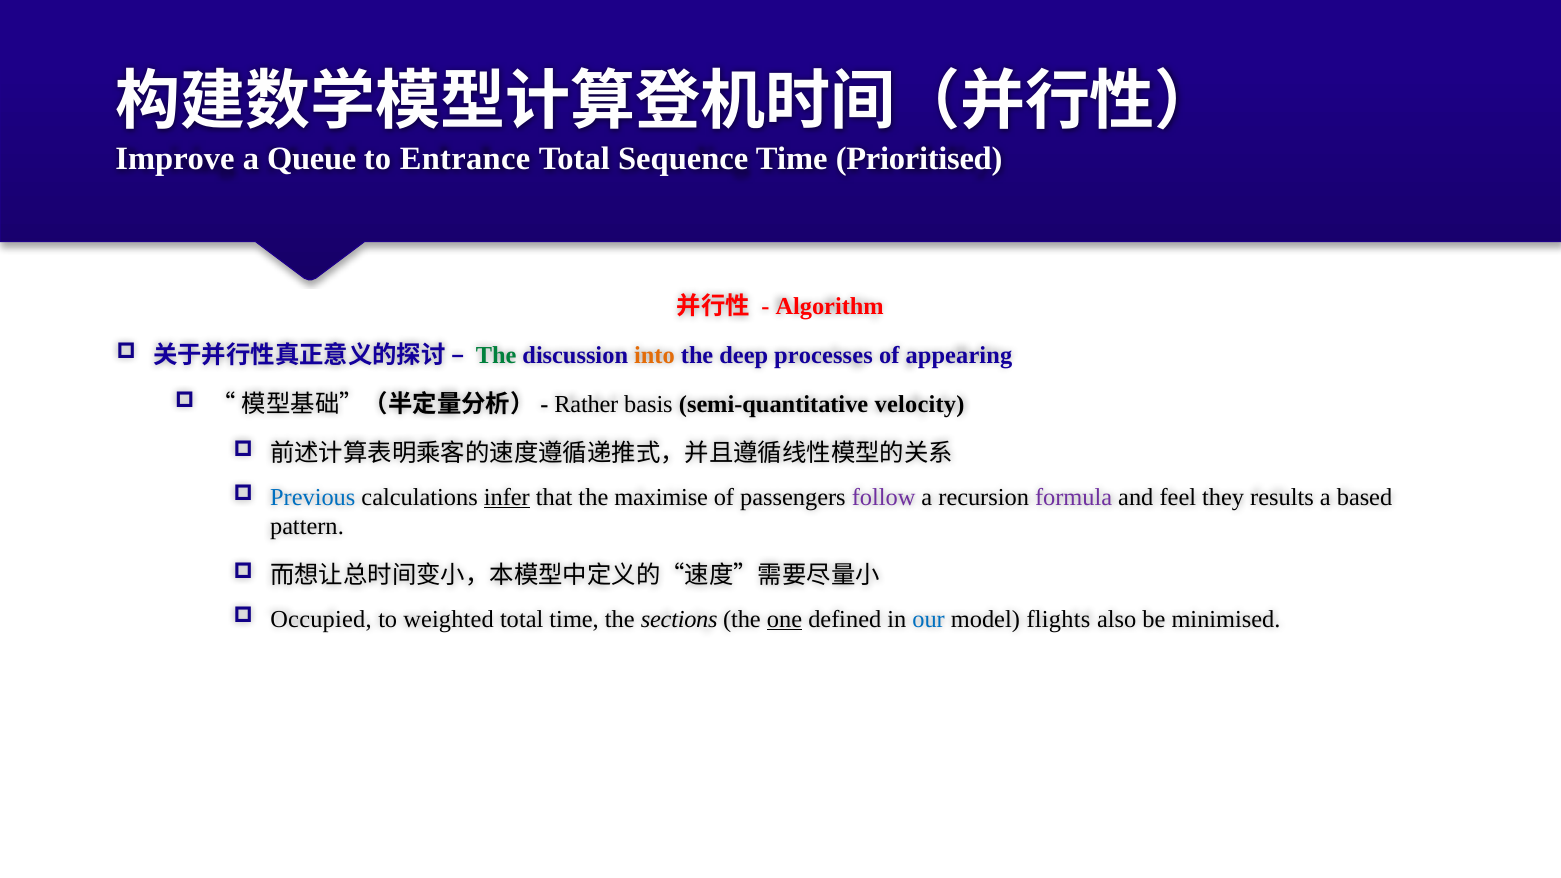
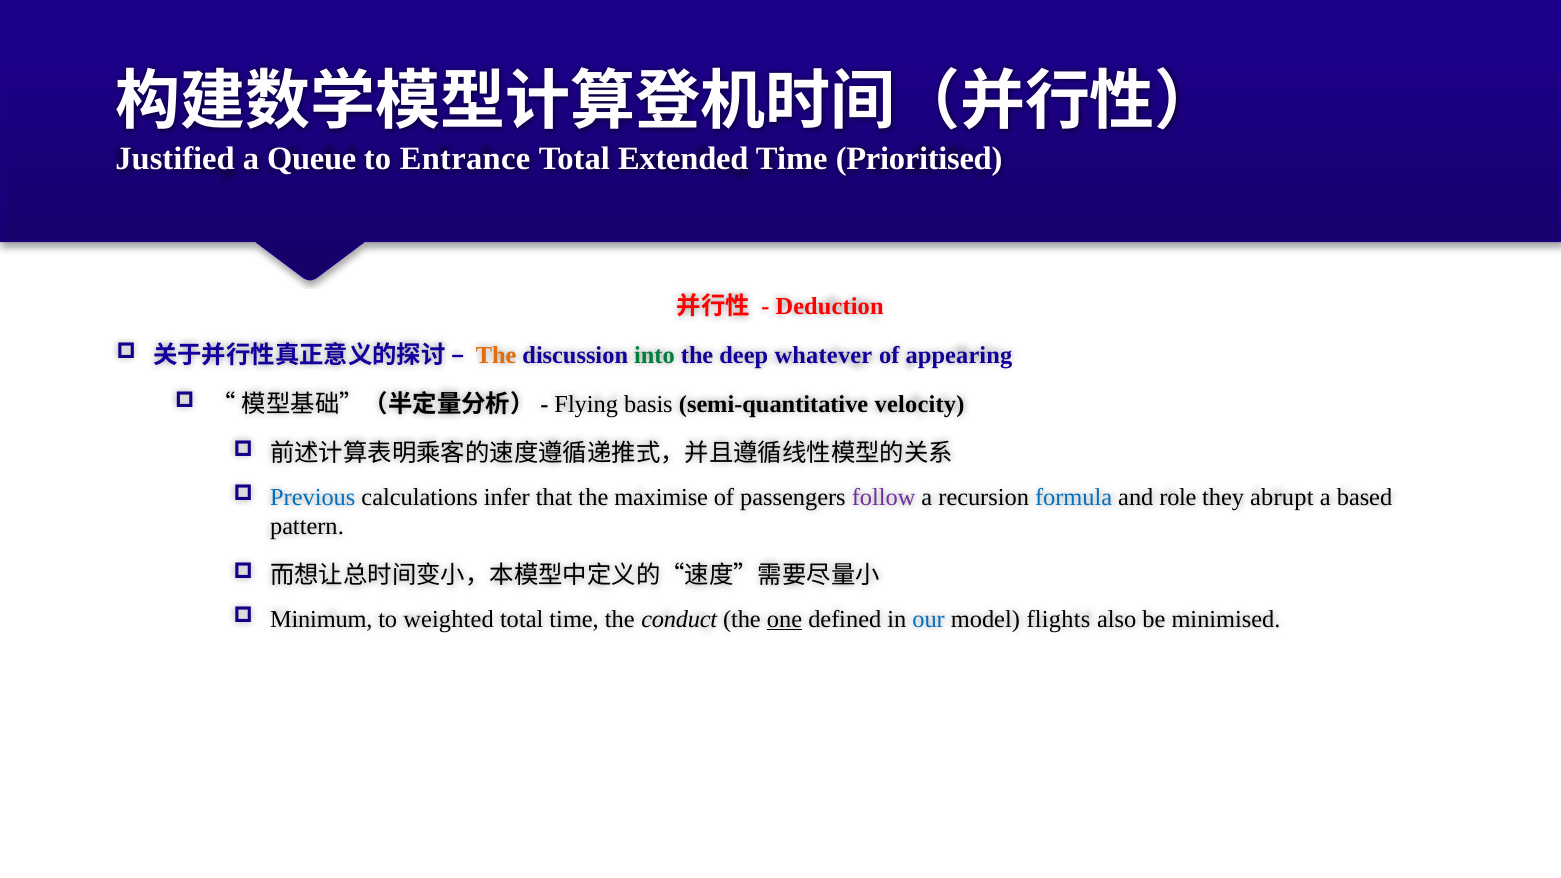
Improve: Improve -> Justified
Sequence: Sequence -> Extended
Algorithm: Algorithm -> Deduction
The at (496, 356) colour: green -> orange
into colour: orange -> green
processes: processes -> whatever
Rather: Rather -> Flying
infer underline: present -> none
formula colour: purple -> blue
feel: feel -> role
results: results -> abrupt
Occupied: Occupied -> Minimum
sections: sections -> conduct
